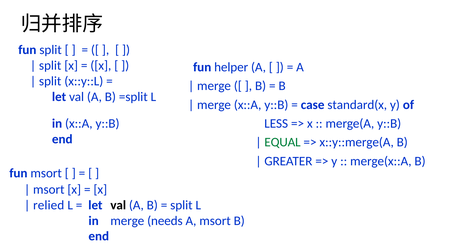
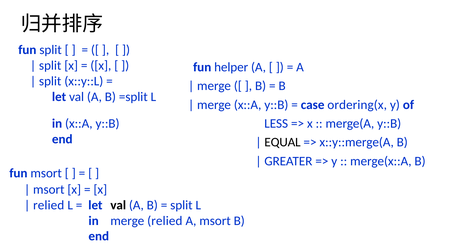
standard(x: standard(x -> ordering(x
EQUAL colour: green -> black
merge needs: needs -> relied
